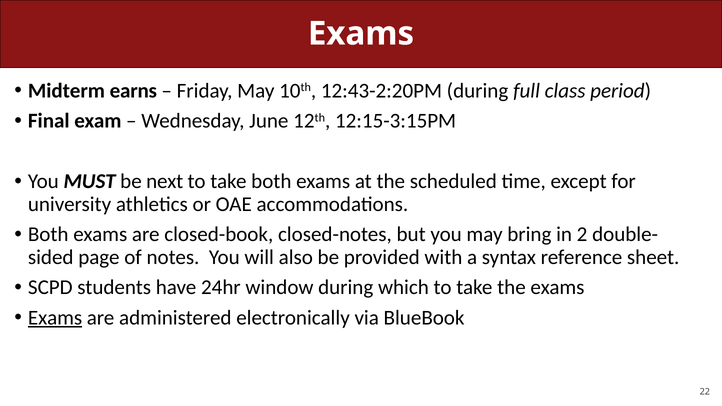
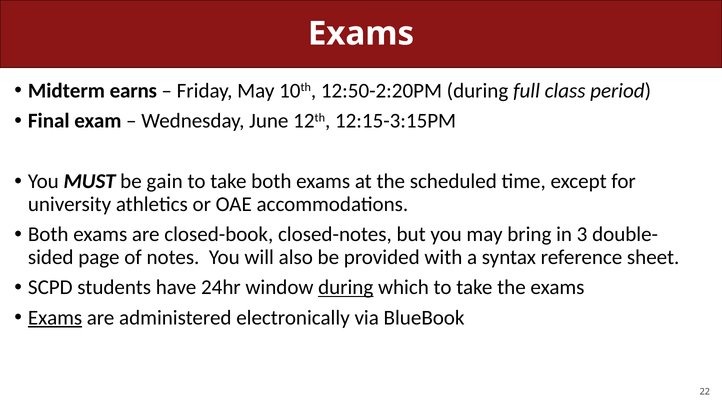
12:43-2:20PM: 12:43-2:20PM -> 12:50-2:20PM
next: next -> gain
2: 2 -> 3
during at (346, 288) underline: none -> present
